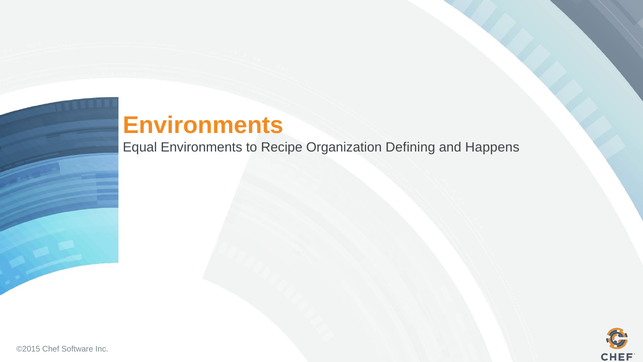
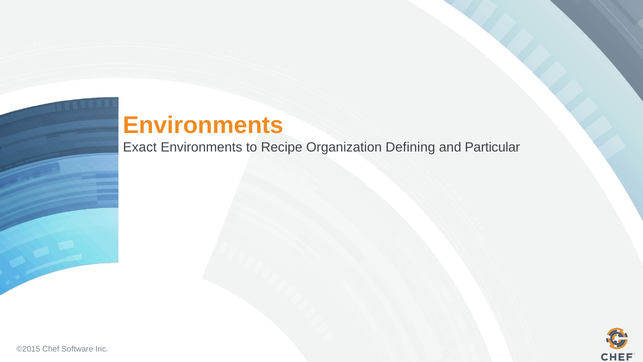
Equal: Equal -> Exact
Happens: Happens -> Particular
